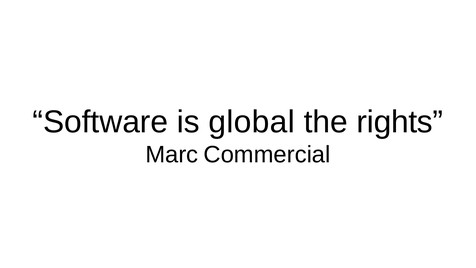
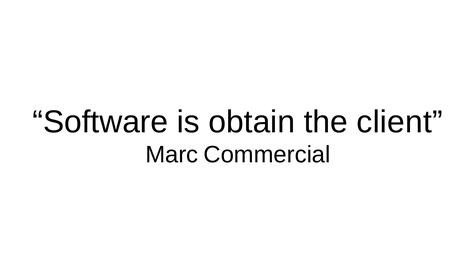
global: global -> obtain
rights: rights -> client
